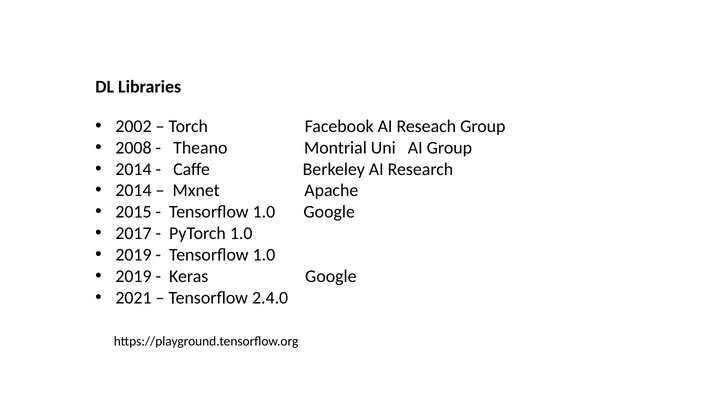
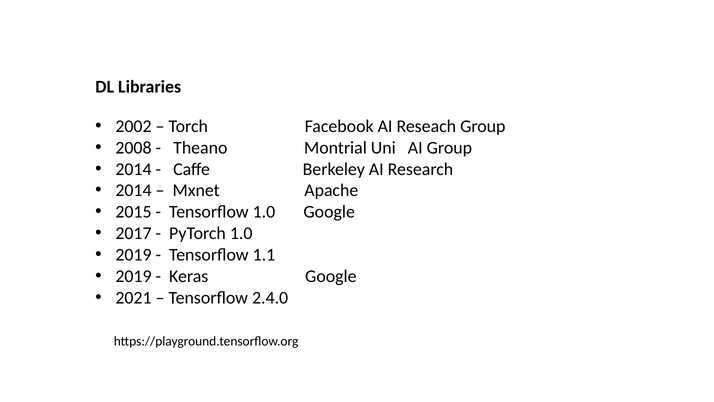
1.0 at (264, 255): 1.0 -> 1.1
